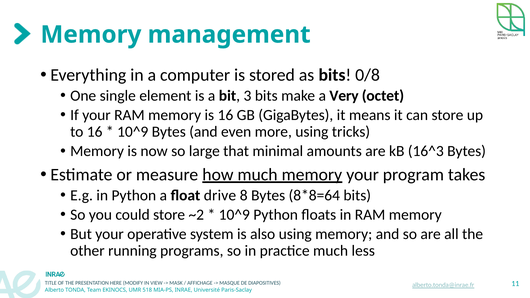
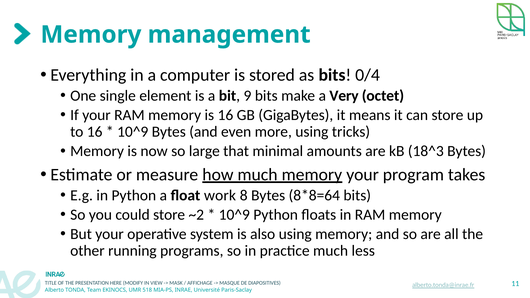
0/8: 0/8 -> 0/4
3: 3 -> 9
16^3: 16^3 -> 18^3
drive: drive -> work
